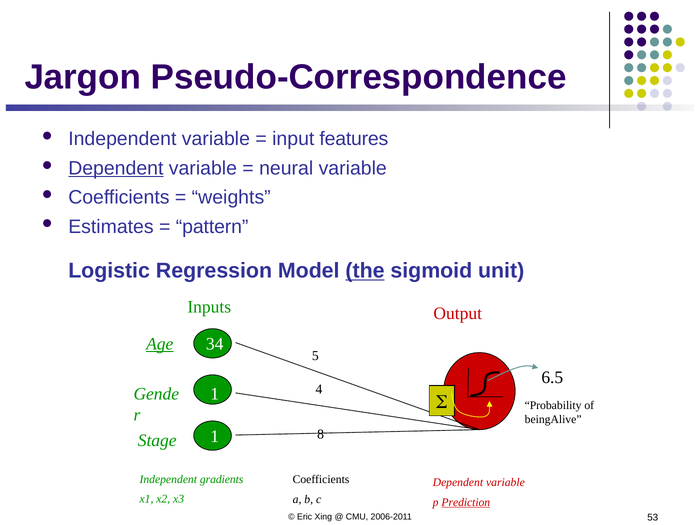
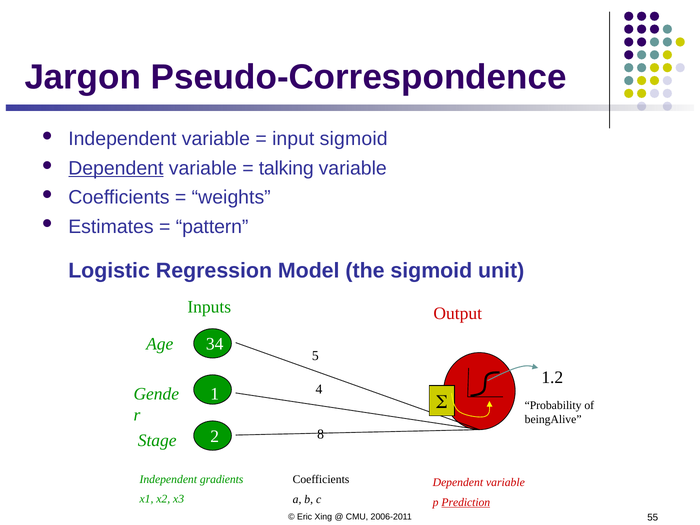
input features: features -> sigmoid
neural: neural -> talking
the underline: present -> none
Age underline: present -> none
6.5: 6.5 -> 1.2
Stage 1: 1 -> 2
53: 53 -> 55
